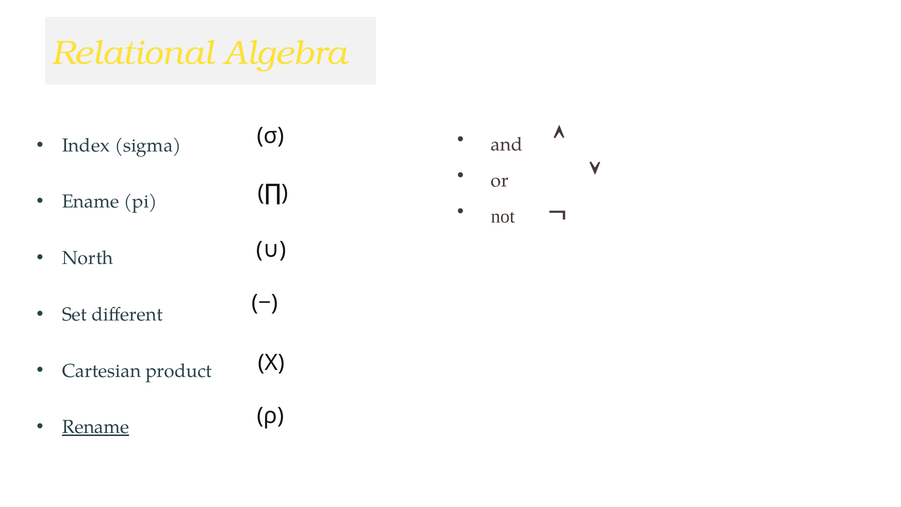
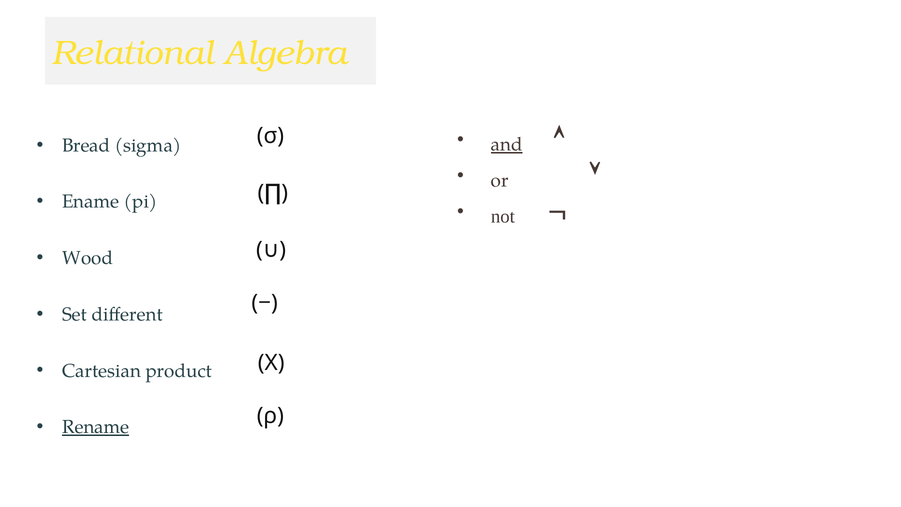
Index: Index -> Bread
and underline: none -> present
North: North -> Wood
